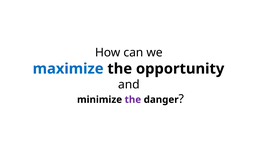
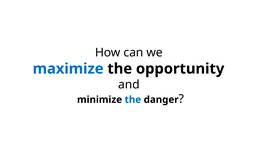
the at (133, 100) colour: purple -> blue
